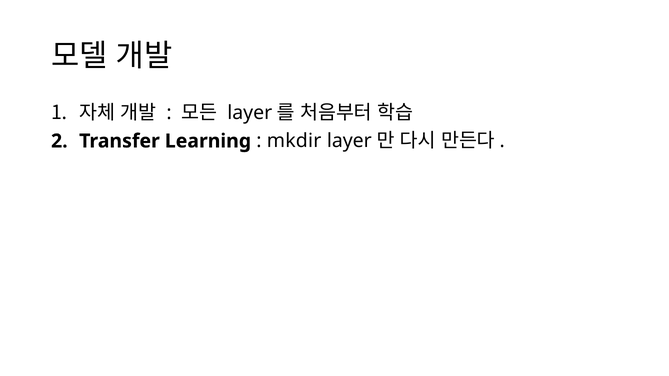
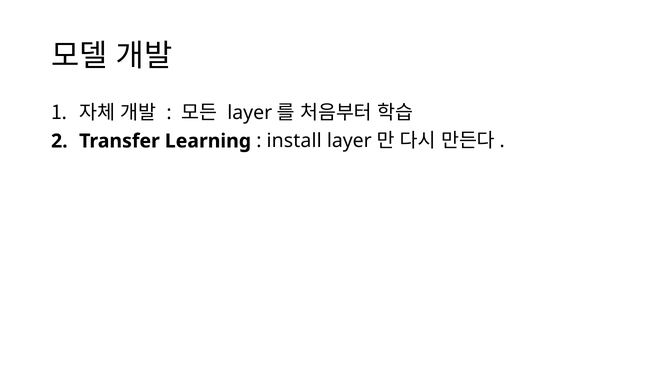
mkdir: mkdir -> install
